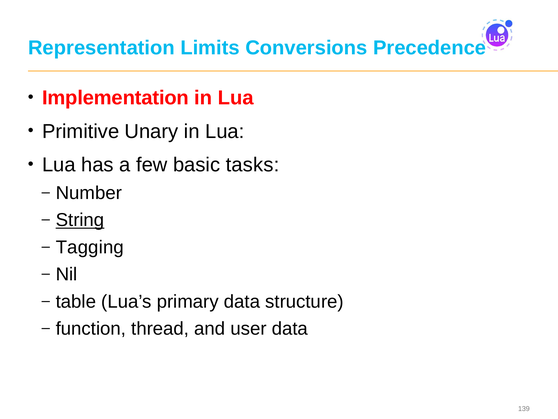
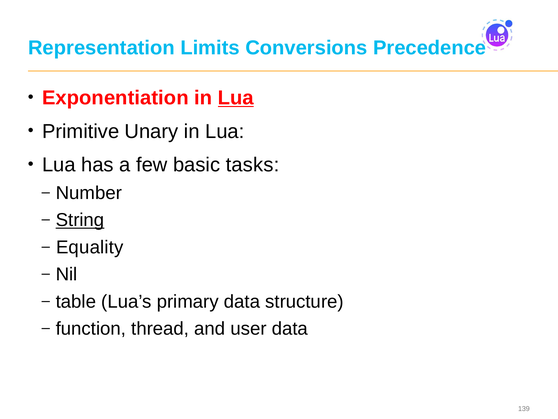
Implementation: Implementation -> Exponentiation
Lua at (236, 98) underline: none -> present
Tagging: Tagging -> Equality
